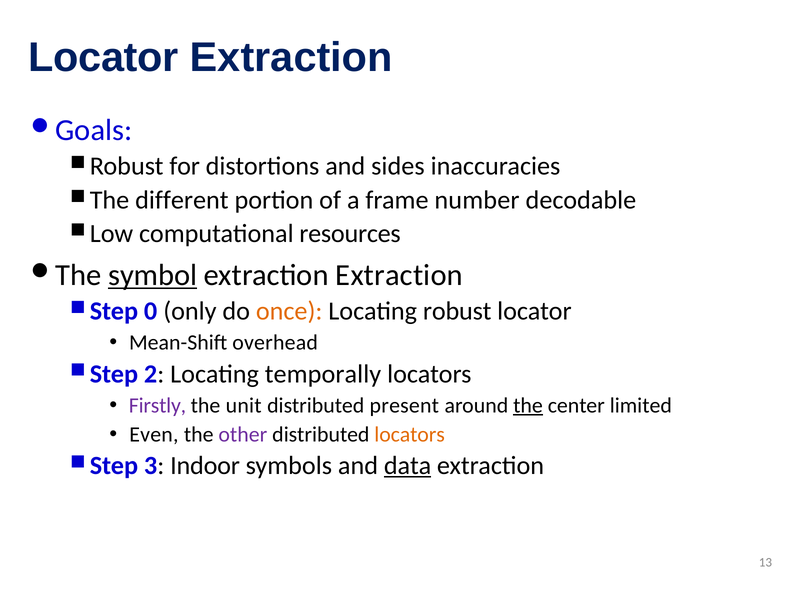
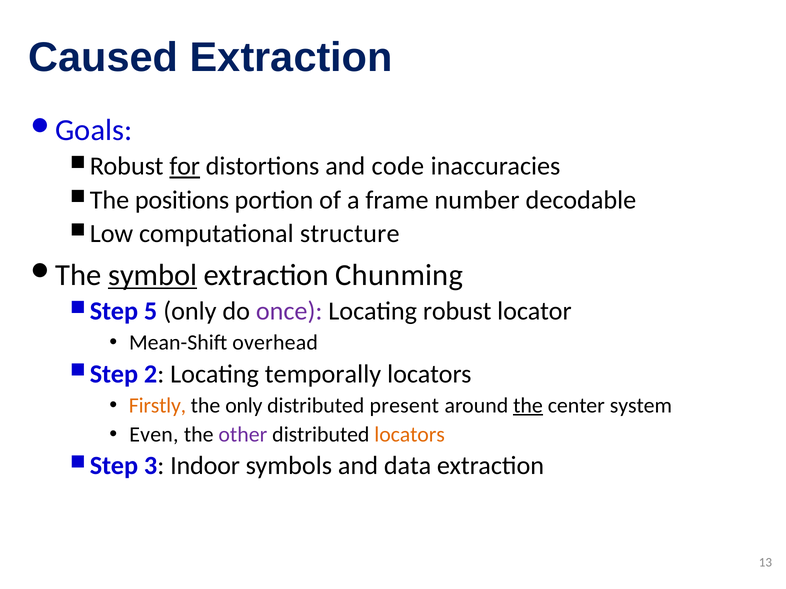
Locator at (103, 58): Locator -> Caused
for underline: none -> present
sides: sides -> code
different: different -> positions
resources: resources -> structure
extraction Extraction: Extraction -> Chunming
0: 0 -> 5
once colour: orange -> purple
Firstly colour: purple -> orange
the unit: unit -> only
limited: limited -> system
data underline: present -> none
